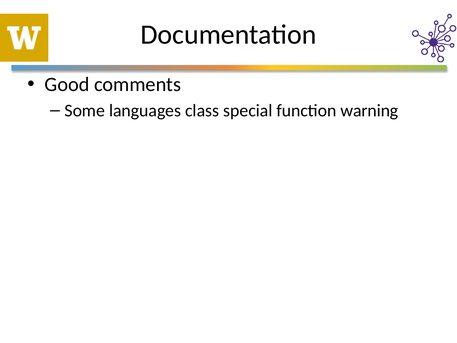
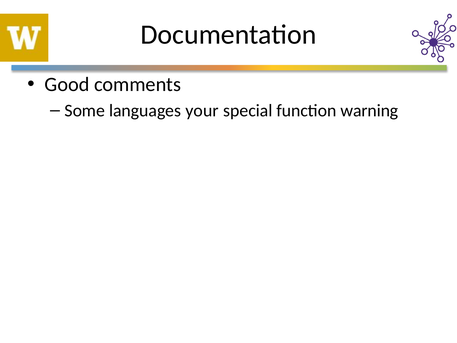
class: class -> your
